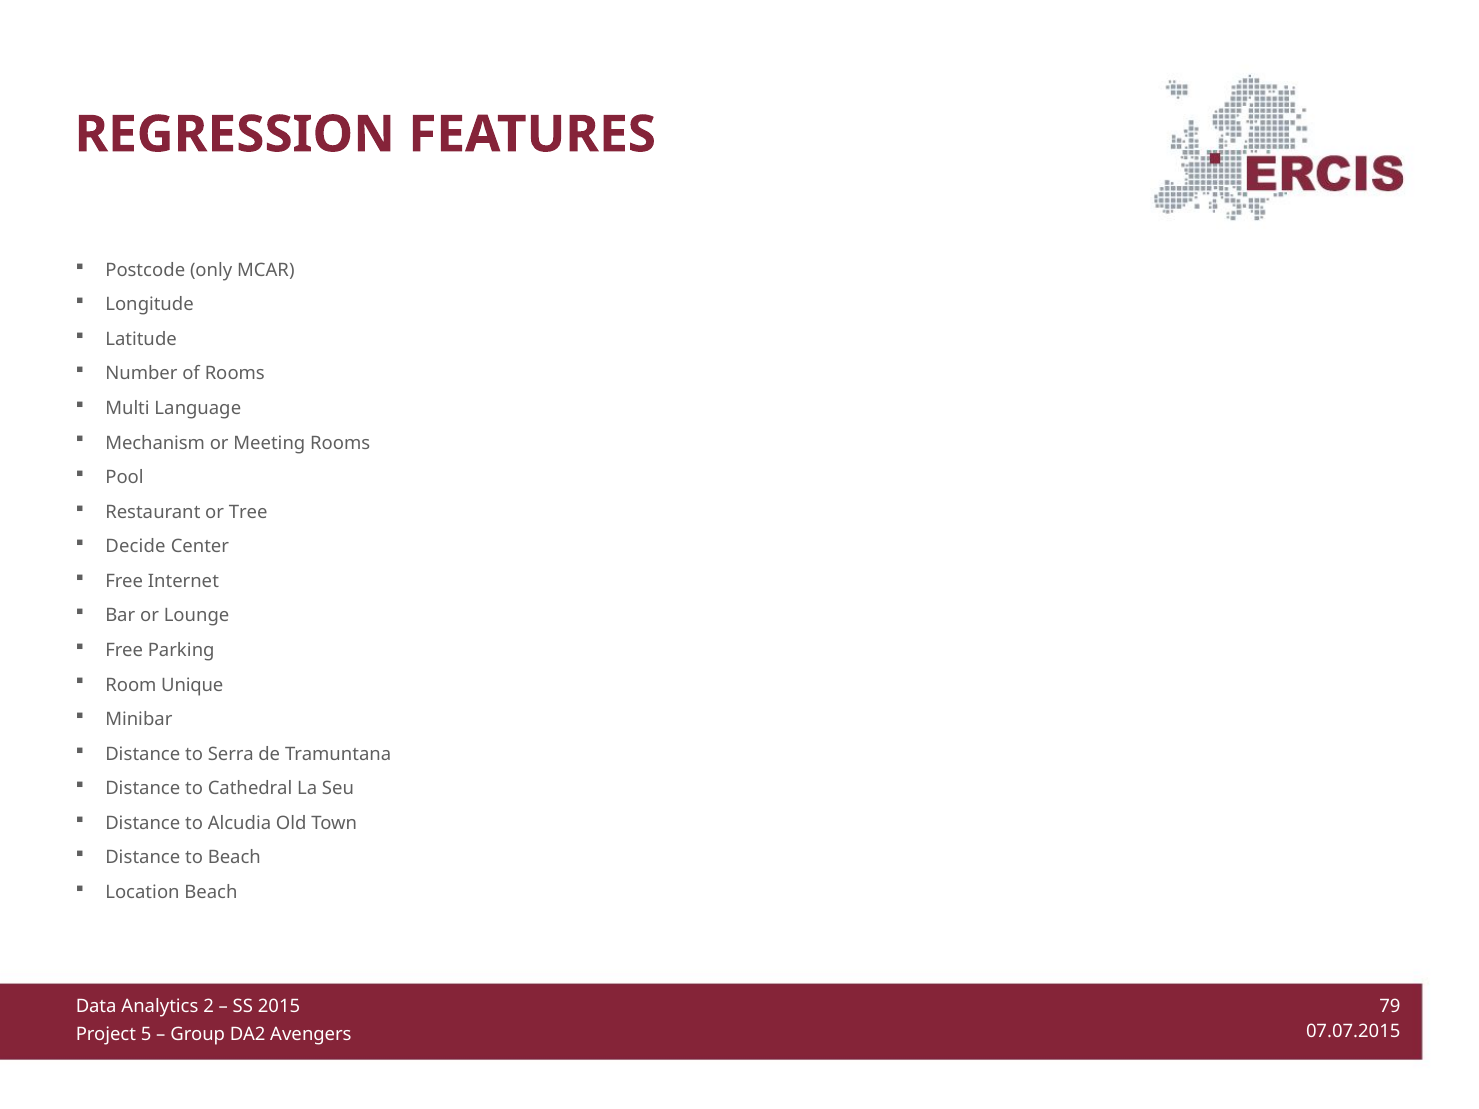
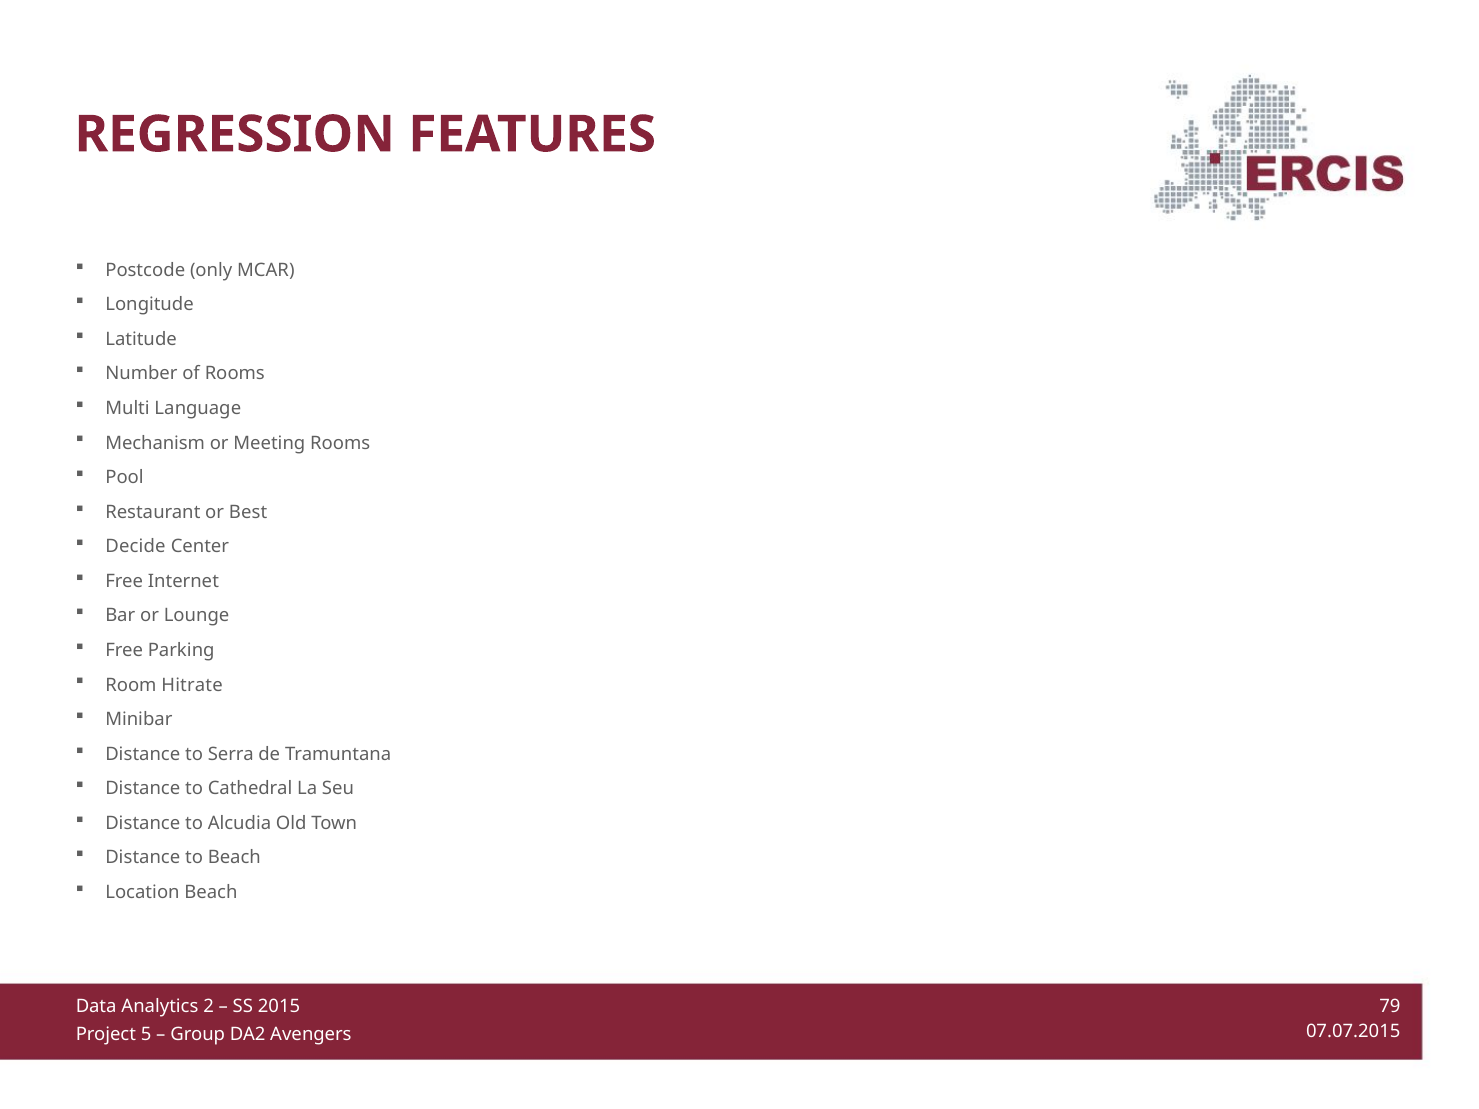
Tree: Tree -> Best
Unique: Unique -> Hitrate
